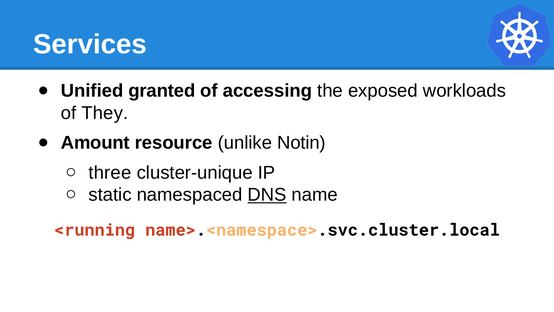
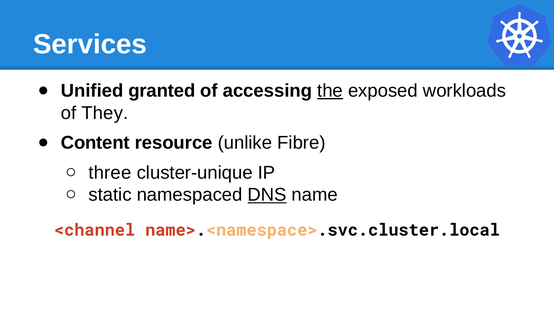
the underline: none -> present
Amount: Amount -> Content
Notin: Notin -> Fibre
<running: <running -> <channel
